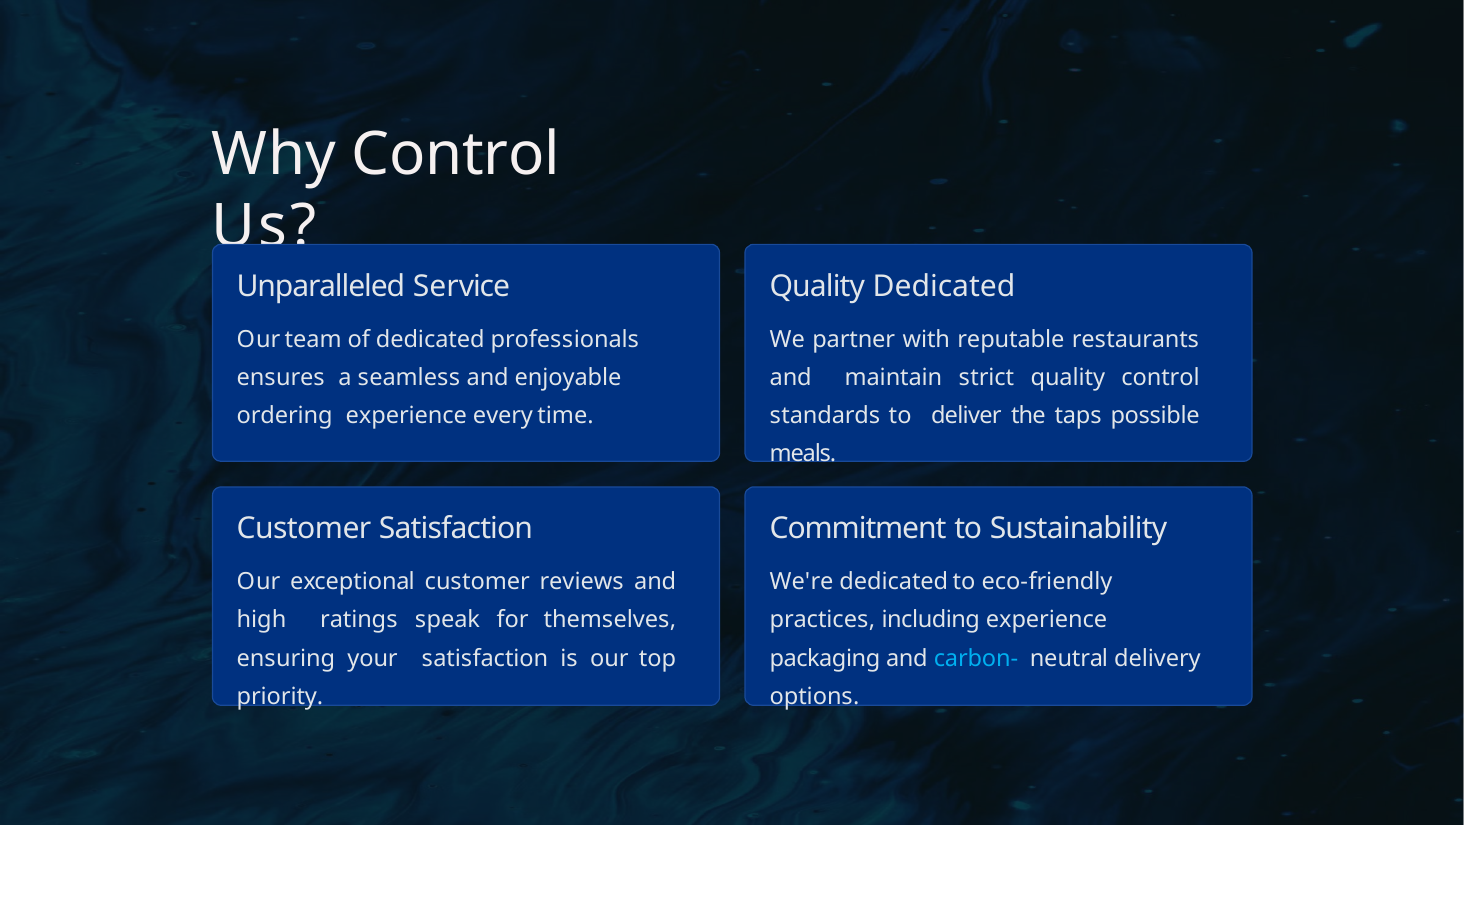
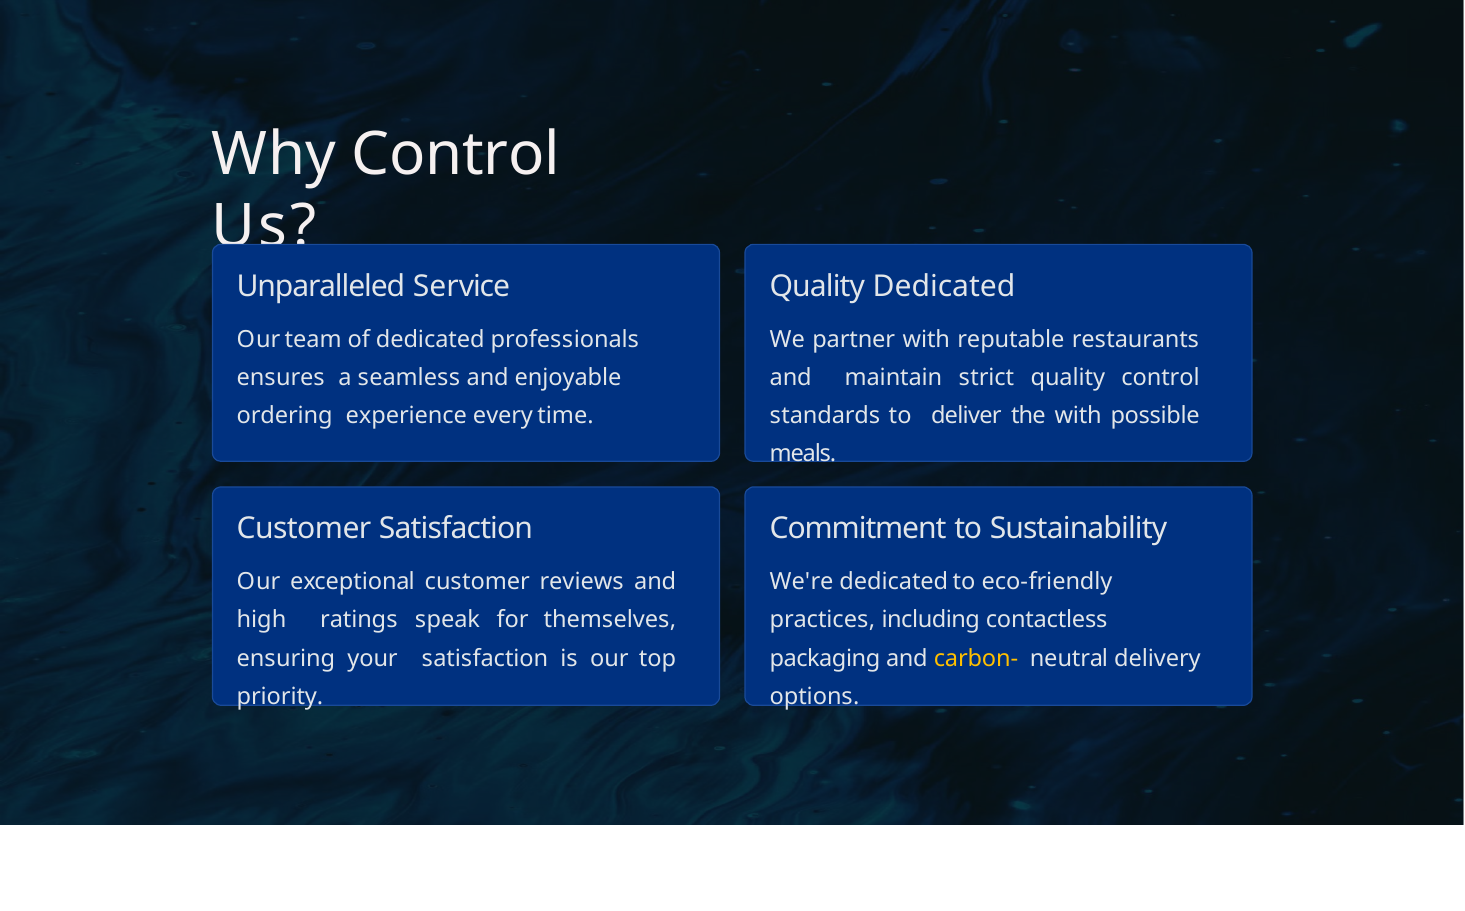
the taps: taps -> with
including experience: experience -> contactless
carbon- colour: light blue -> yellow
